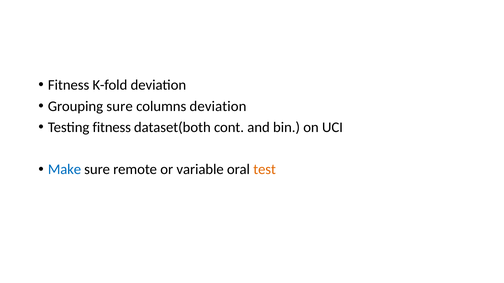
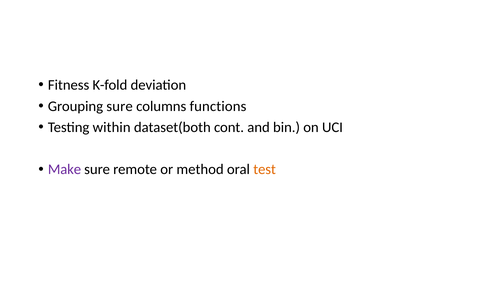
columns deviation: deviation -> functions
Testing fitness: fitness -> within
Make colour: blue -> purple
variable: variable -> method
